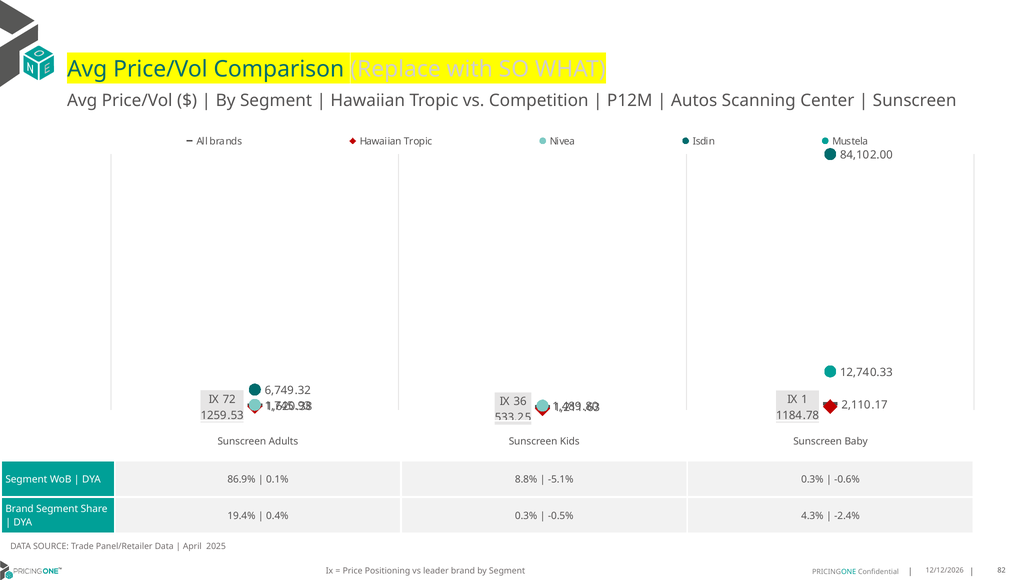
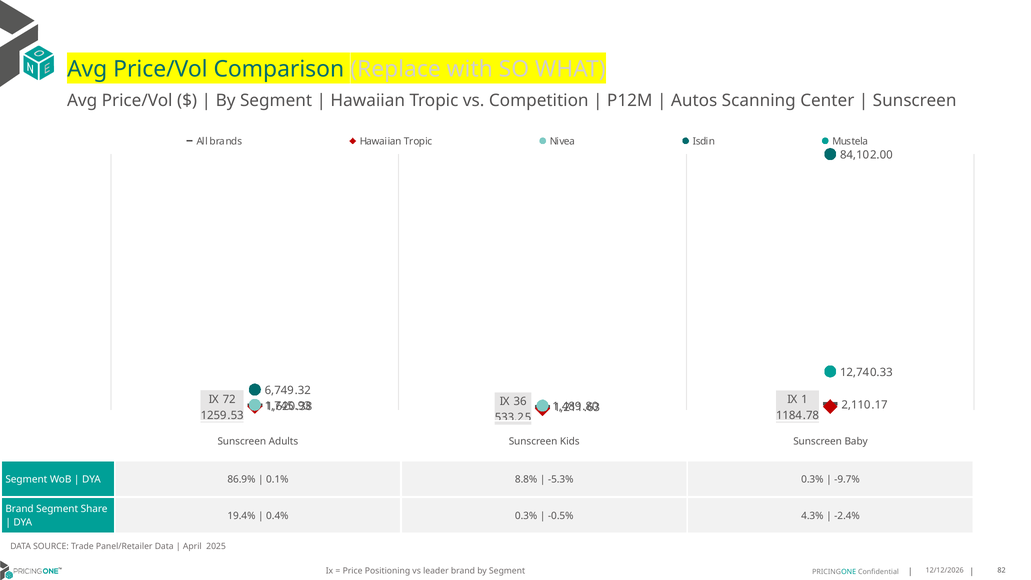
-5.1%: -5.1% -> -5.3%
-0.6%: -0.6% -> -9.7%
